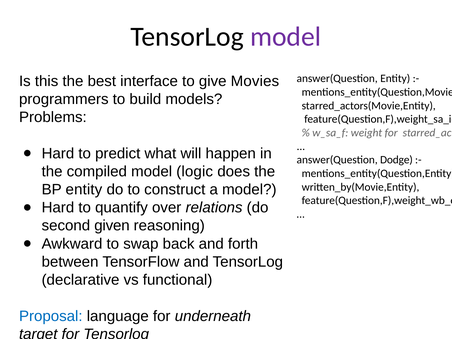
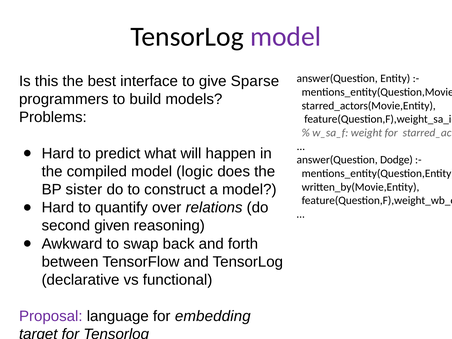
Movies: Movies -> Sparse
BP entity: entity -> sister
Proposal colour: blue -> purple
underneath: underneath -> embedding
